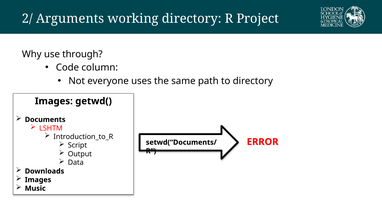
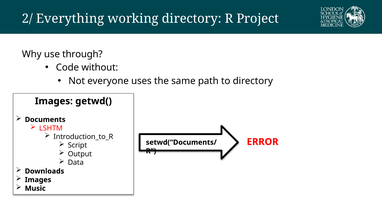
Arguments: Arguments -> Everything
column: column -> without
